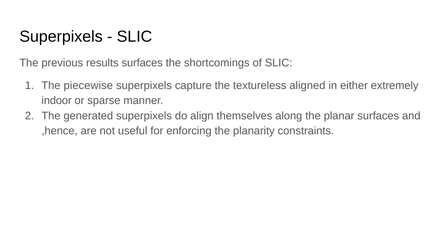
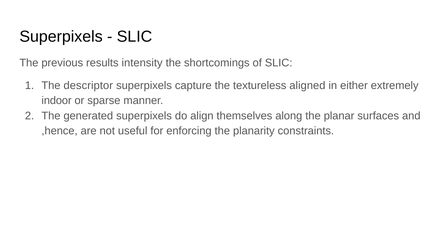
results surfaces: surfaces -> intensity
piecewise: piecewise -> descriptor
